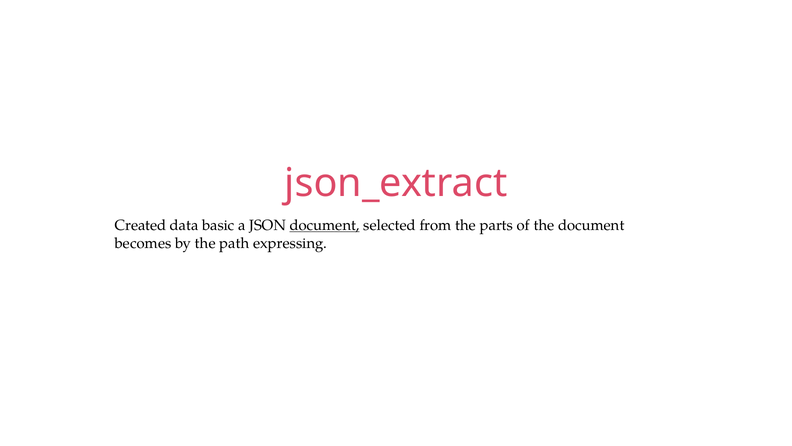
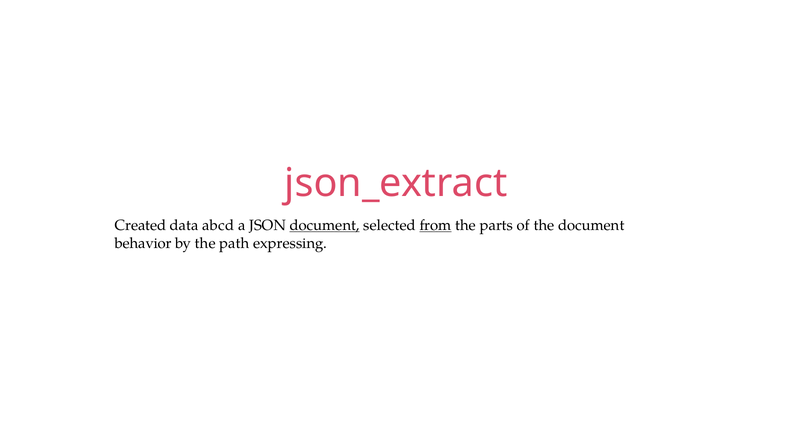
basic: basic -> abcd
from underline: none -> present
becomes: becomes -> behavior
